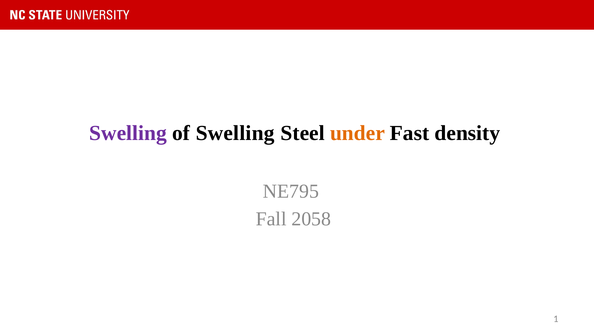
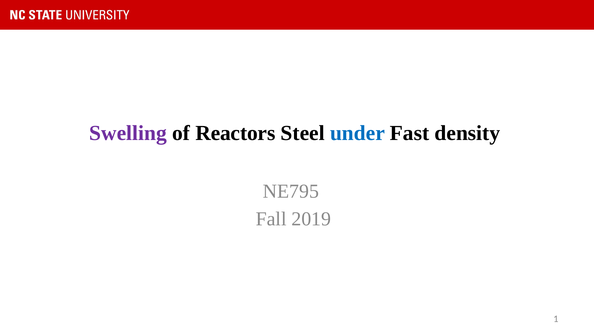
of Swelling: Swelling -> Reactors
under colour: orange -> blue
2058: 2058 -> 2019
